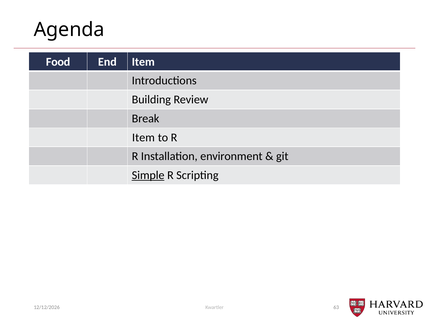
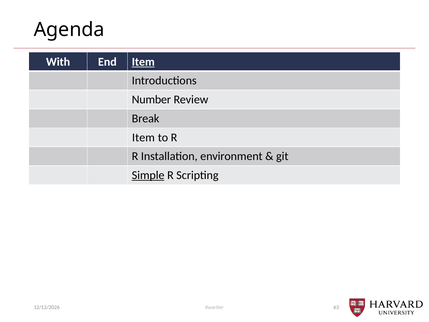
Food: Food -> With
Item at (143, 62) underline: none -> present
Building: Building -> Number
